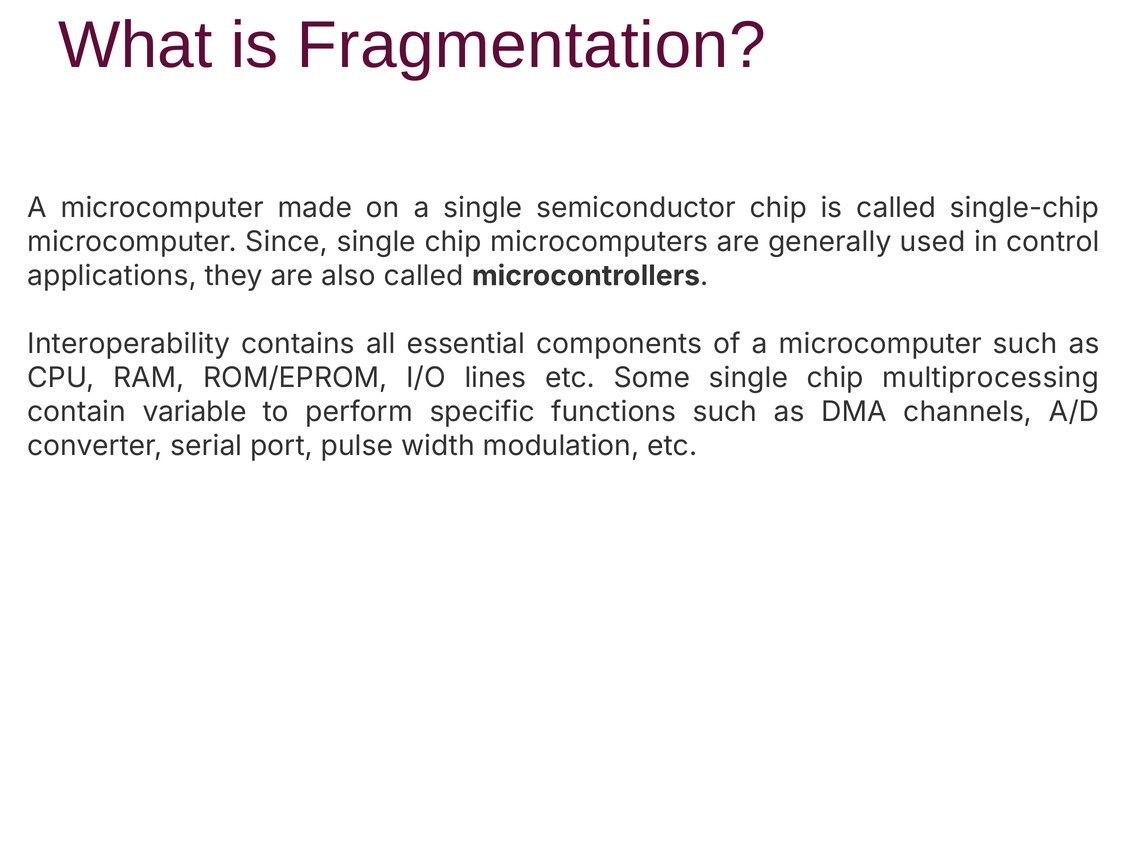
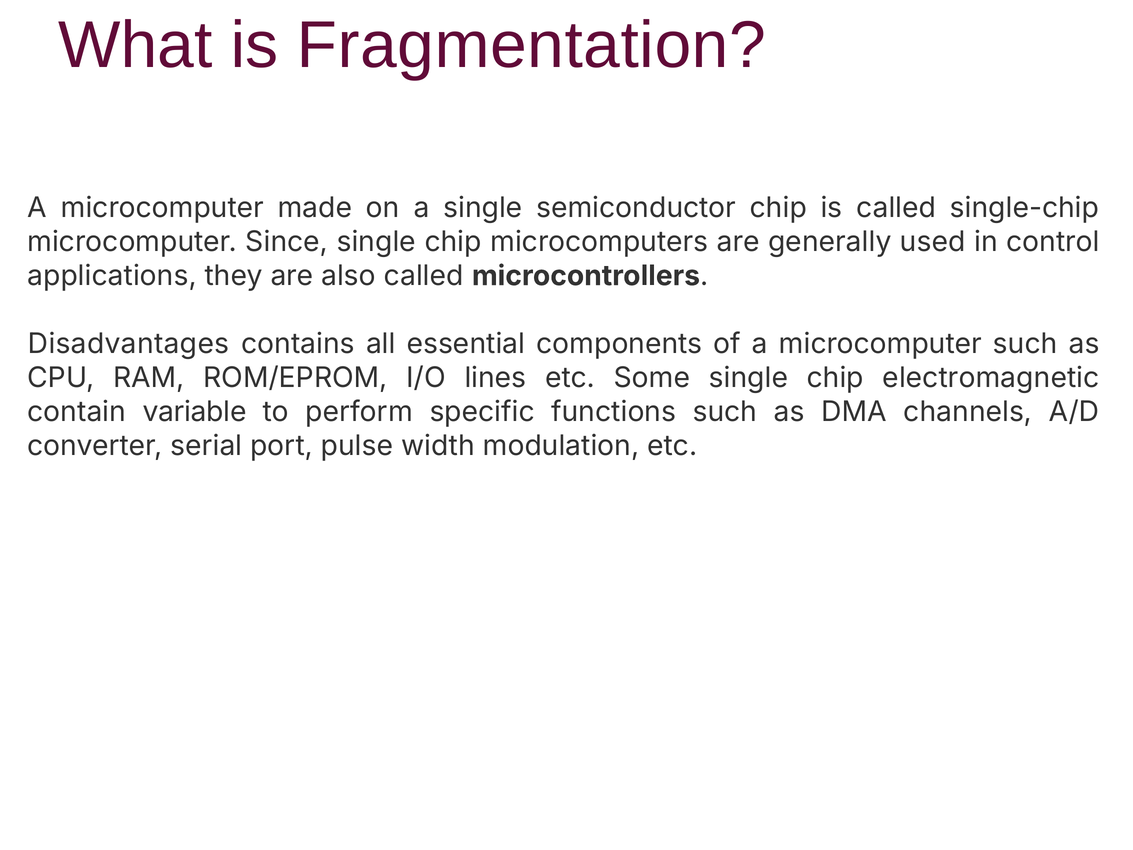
Interoperability: Interoperability -> Disadvantages
multiprocessing: multiprocessing -> electromagnetic
